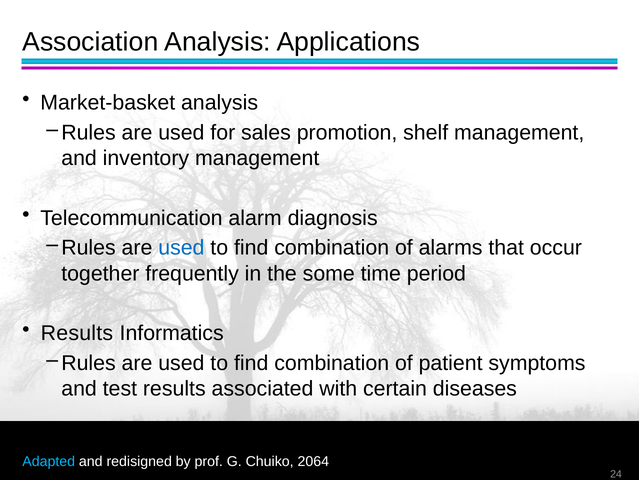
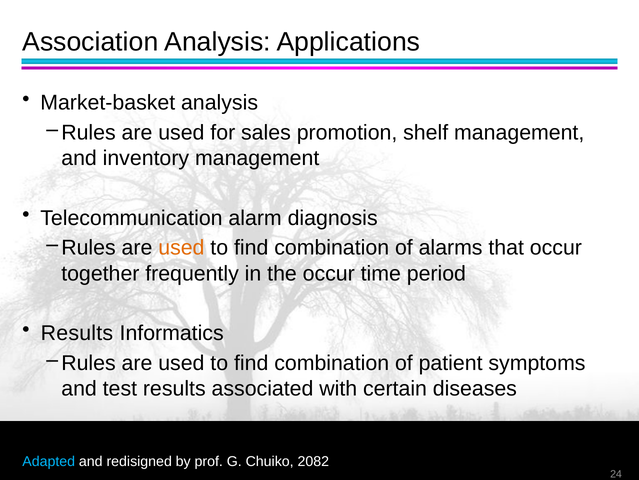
used at (181, 247) colour: blue -> orange
the some: some -> occur
2064: 2064 -> 2082
